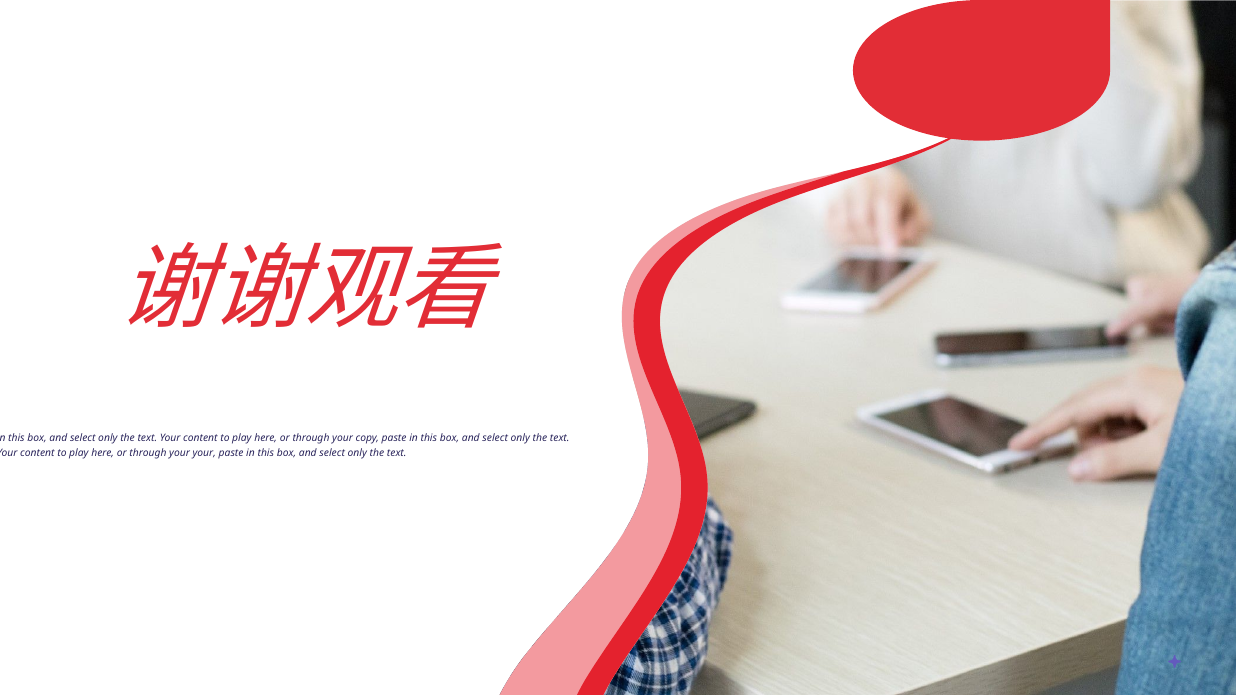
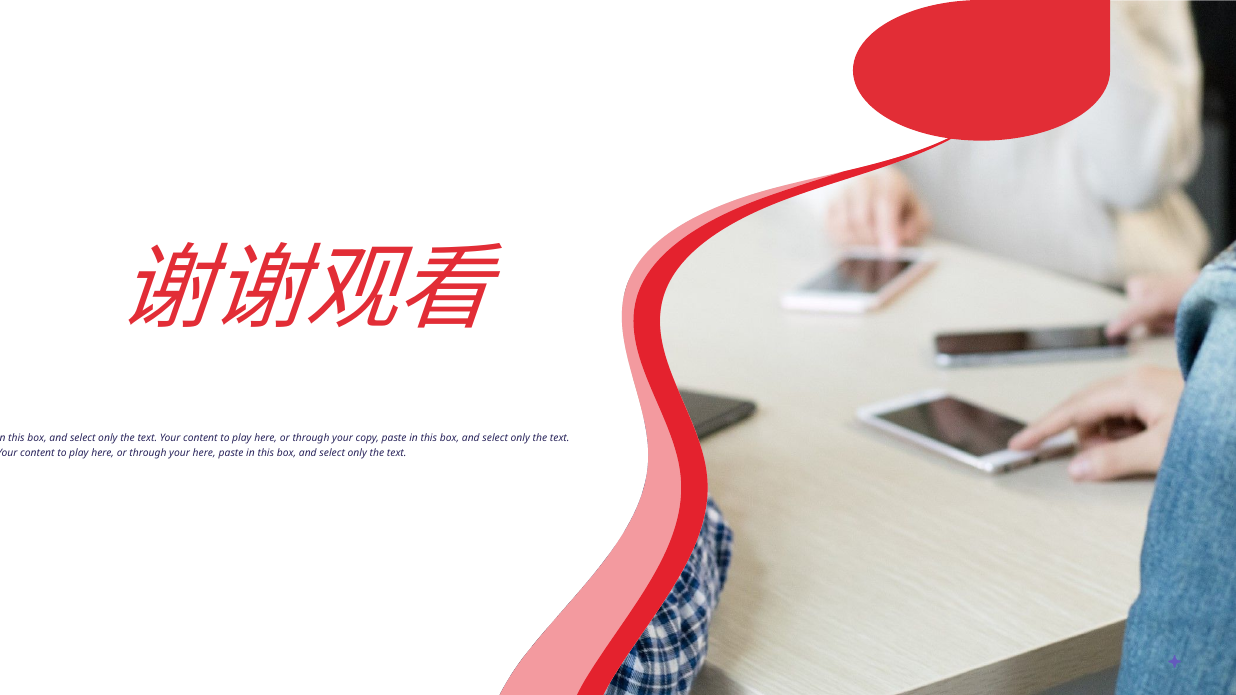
your your: your -> here
